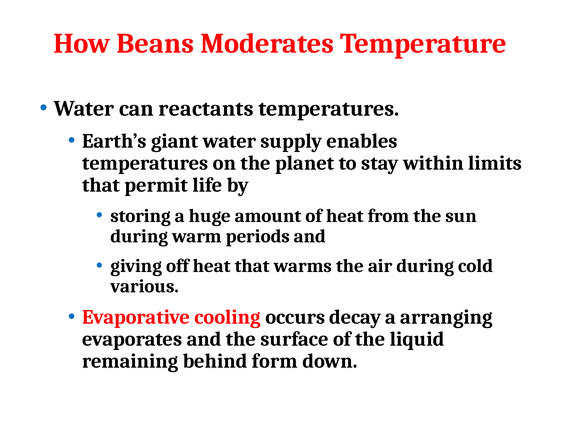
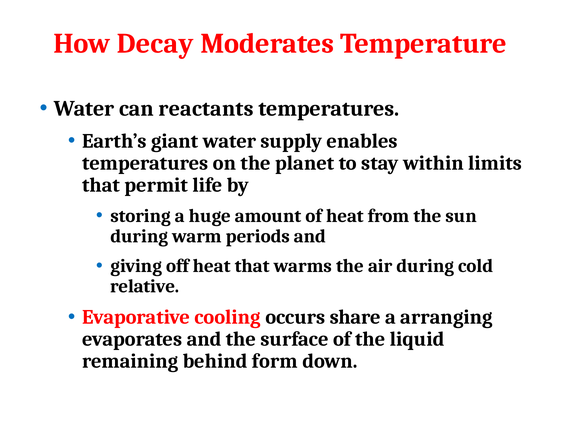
Beans: Beans -> Decay
various: various -> relative
decay: decay -> share
